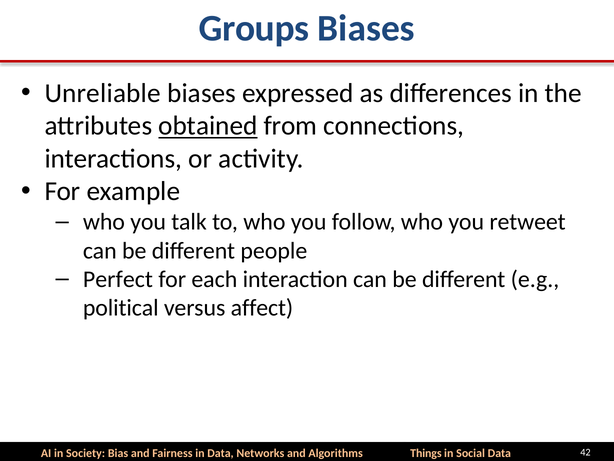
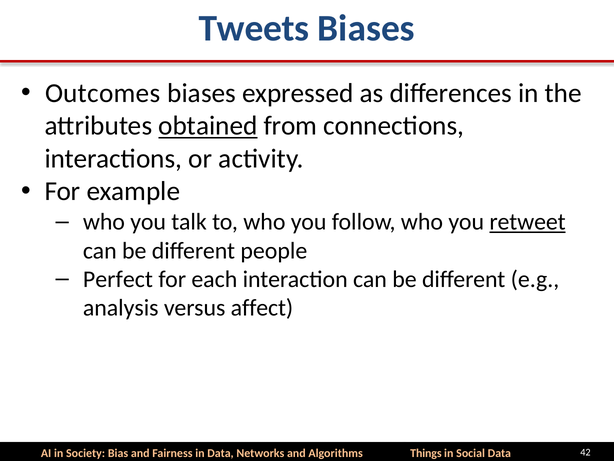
Groups: Groups -> Tweets
Unreliable: Unreliable -> Outcomes
retweet underline: none -> present
political: political -> analysis
